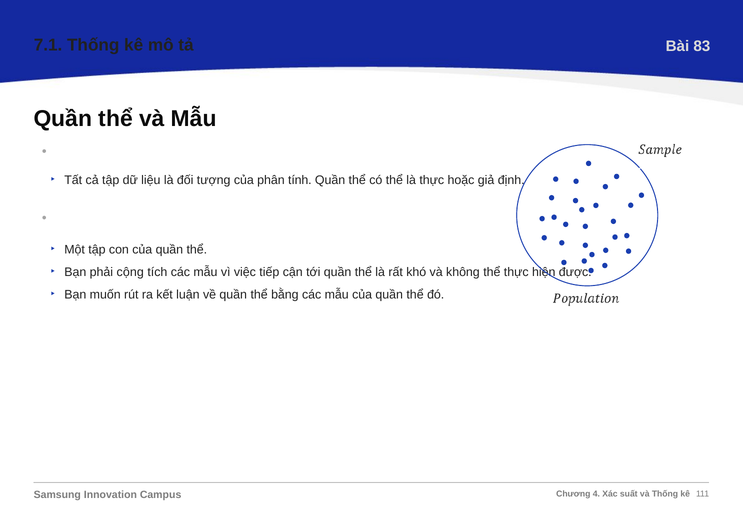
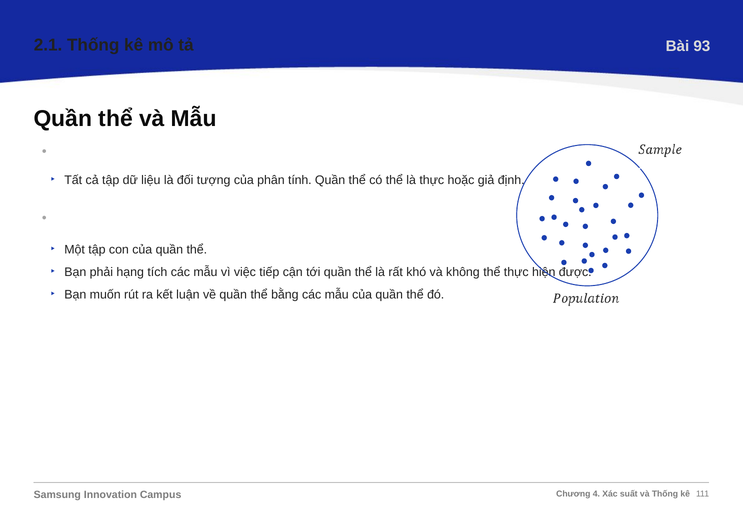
7.1: 7.1 -> 2.1
83: 83 -> 93
cộng: cộng -> hạng
